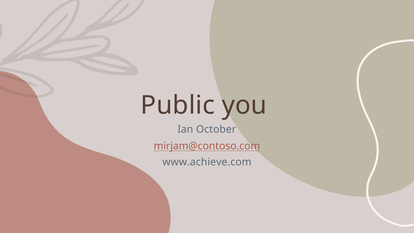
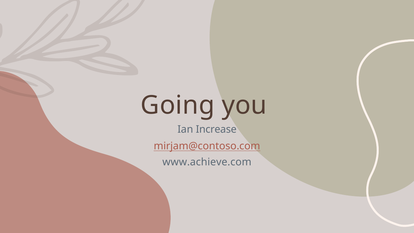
Public: Public -> Going
October: October -> Increase
